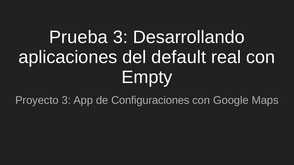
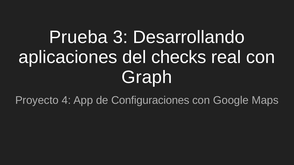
default: default -> checks
Empty: Empty -> Graph
Proyecto 3: 3 -> 4
